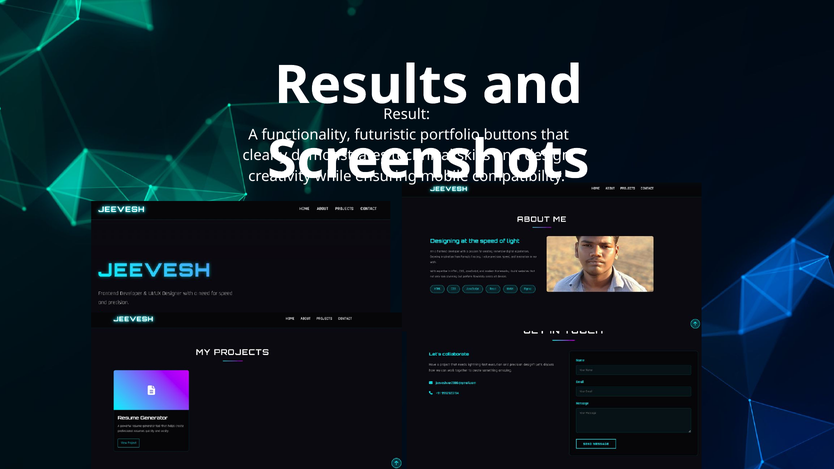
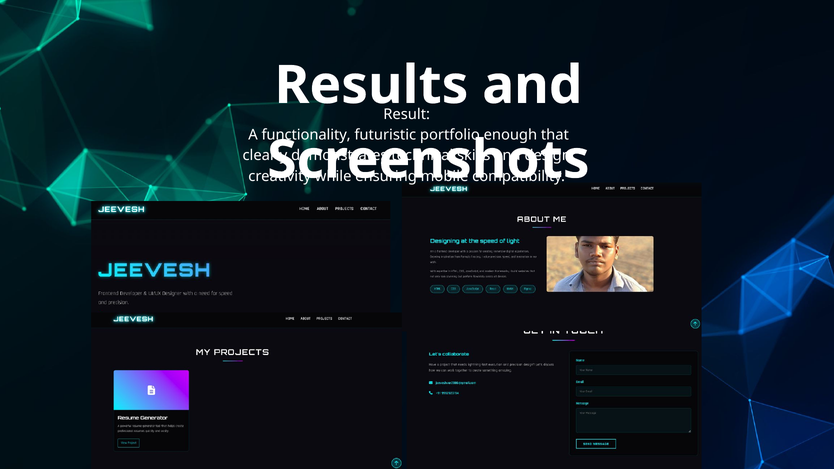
buttons: buttons -> enough
